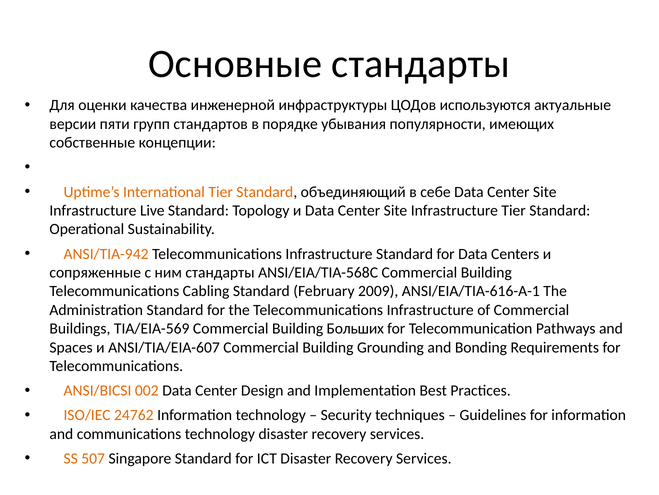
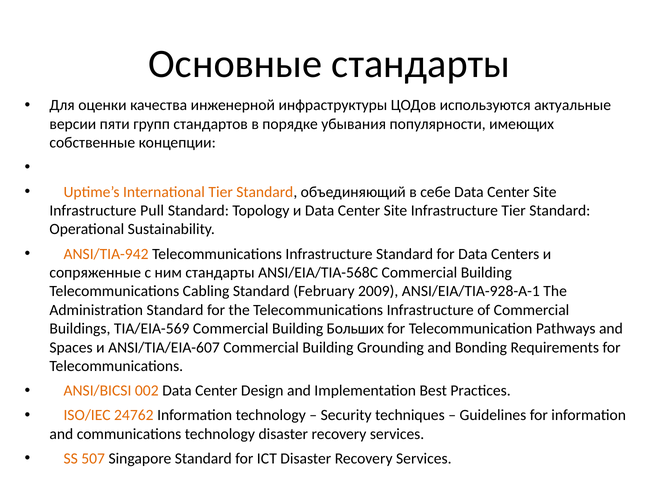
Live: Live -> Pull
ANSI/EIA/TIA-616-A-1: ANSI/EIA/TIA-616-A-1 -> ANSI/EIA/TIA-928-A-1
